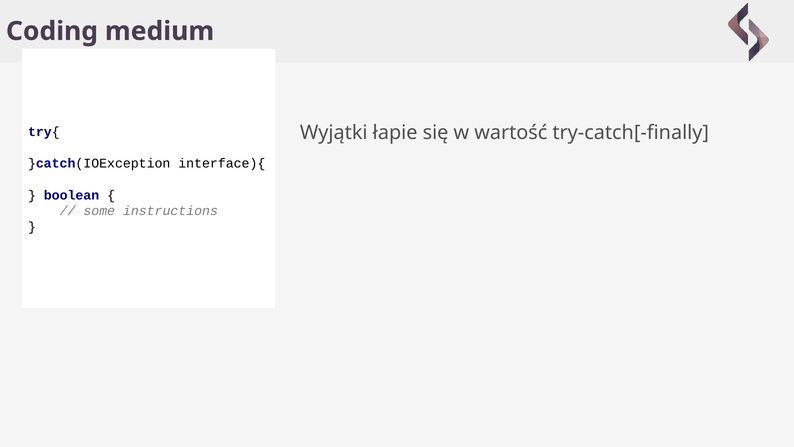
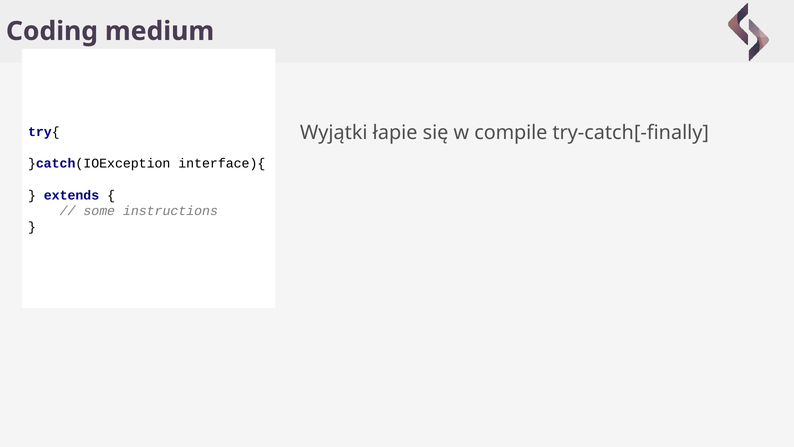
wartość: wartość -> compile
boolean: boolean -> extends
